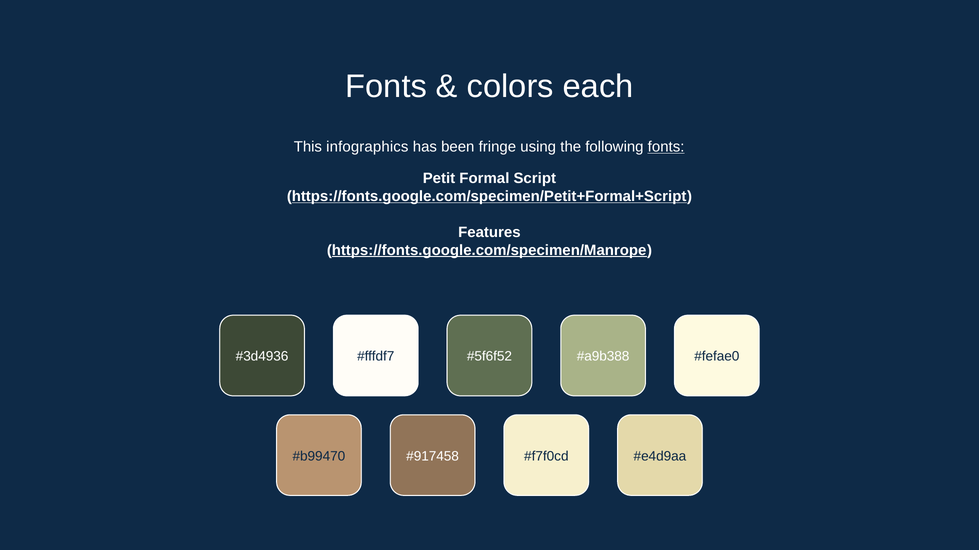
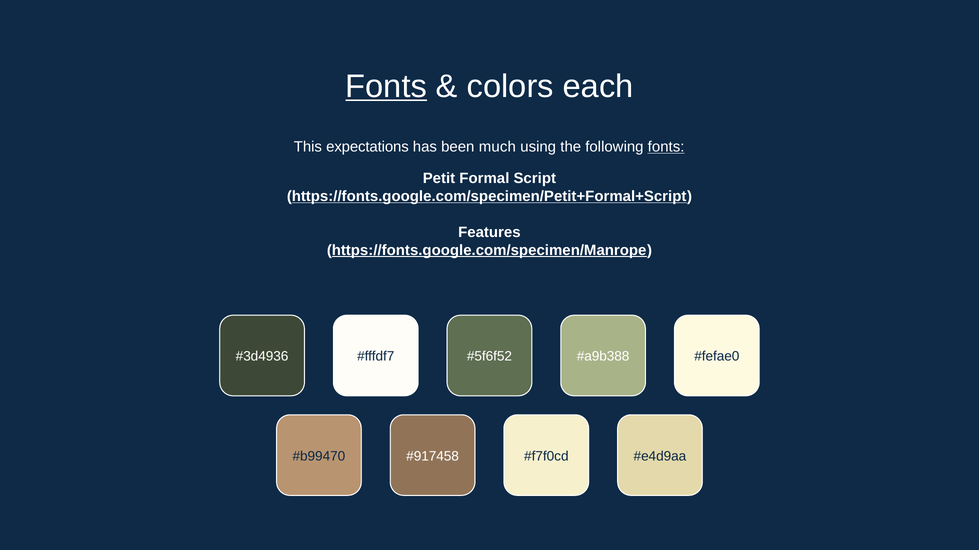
Fonts at (386, 86) underline: none -> present
infographics: infographics -> expectations
fringe: fringe -> much
